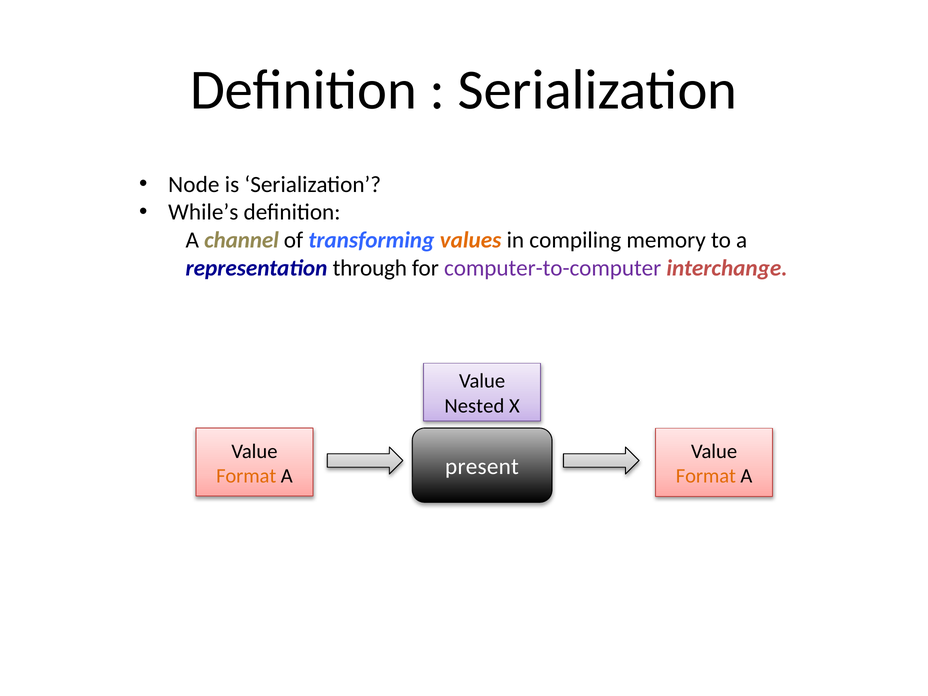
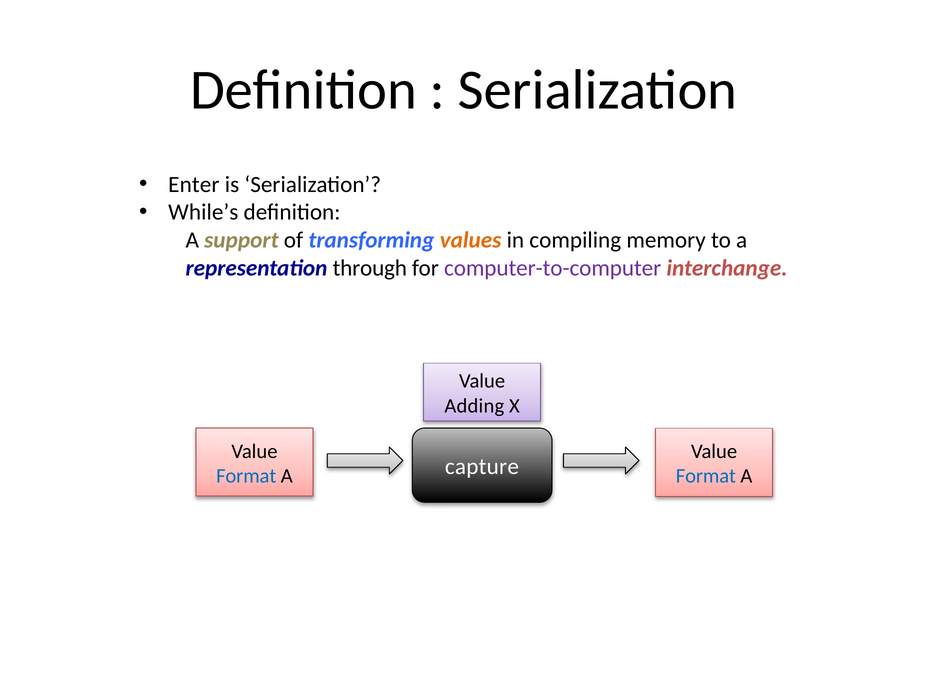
Node: Node -> Enter
channel: channel -> support
Nested: Nested -> Adding
present: present -> capture
Format at (246, 476) colour: orange -> blue
Format at (706, 476) colour: orange -> blue
